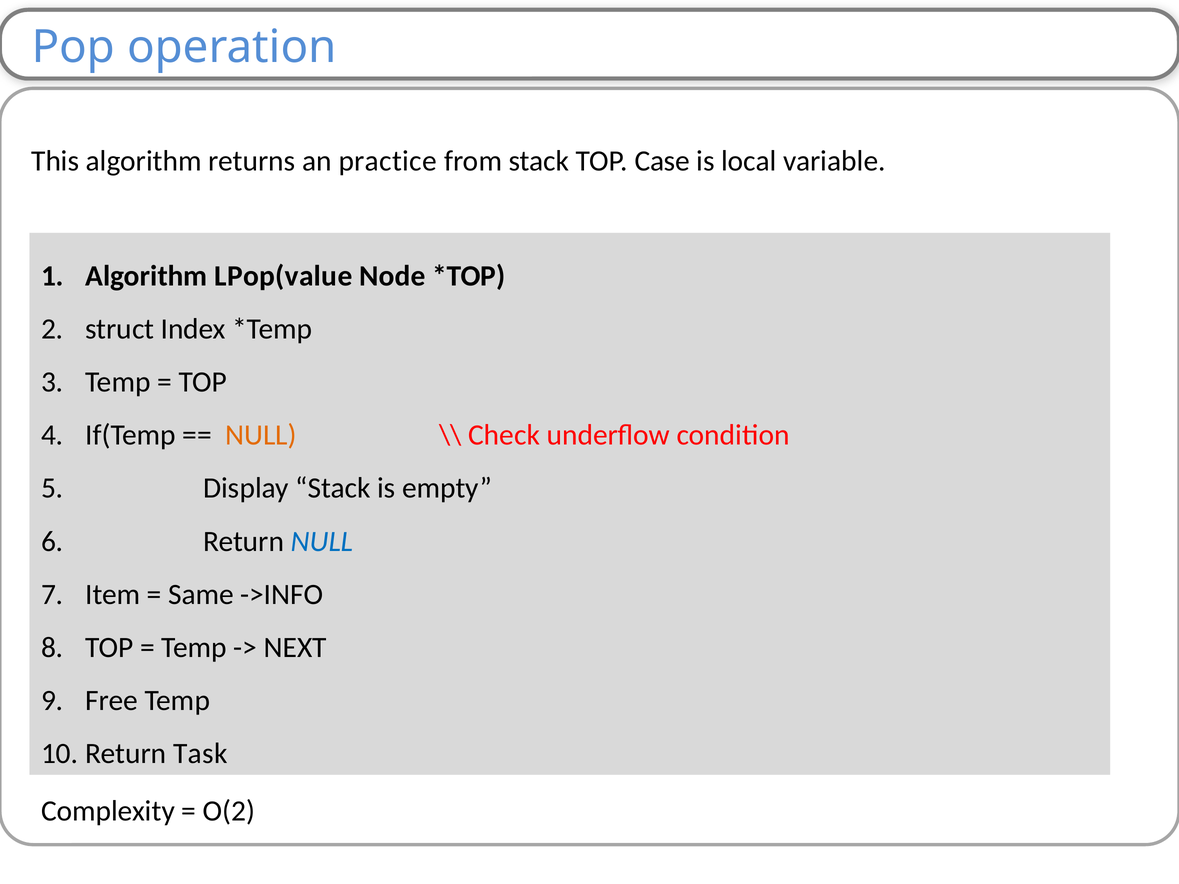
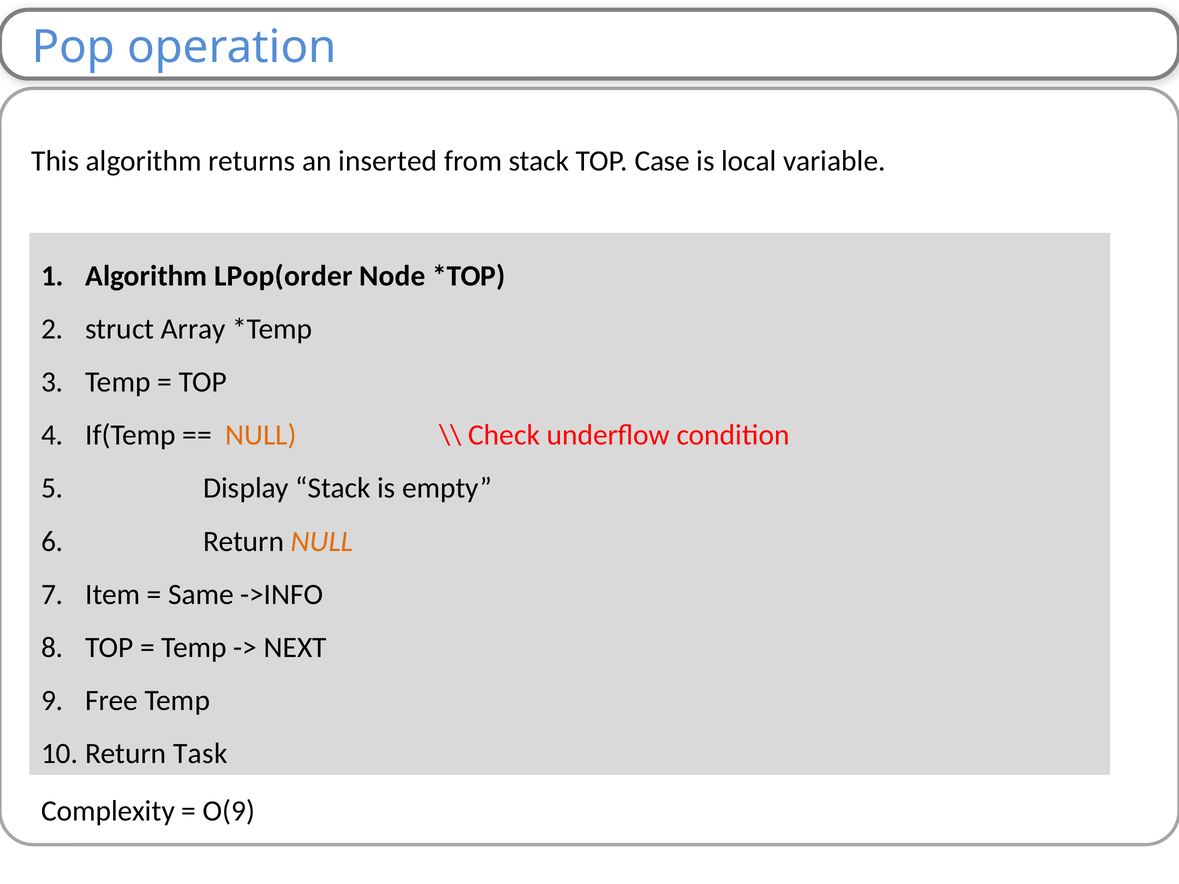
practice: practice -> inserted
LPop(value: LPop(value -> LPop(order
Index: Index -> Array
NULL at (322, 541) colour: blue -> orange
O(2: O(2 -> O(9
